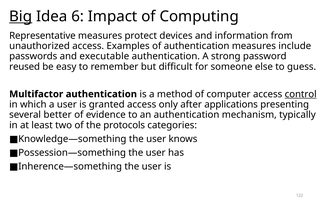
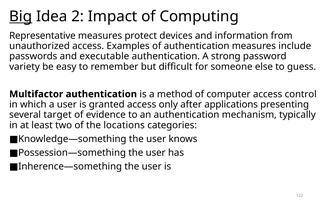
6: 6 -> 2
reused: reused -> variety
control underline: present -> none
better: better -> target
protocols: protocols -> locations
